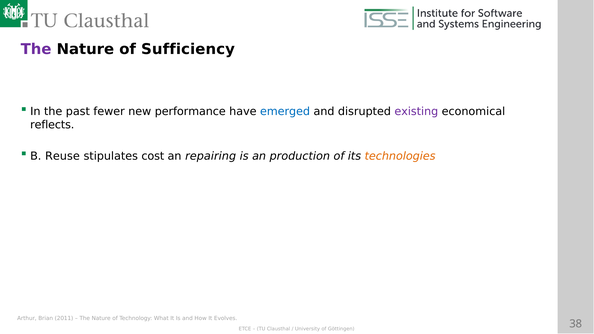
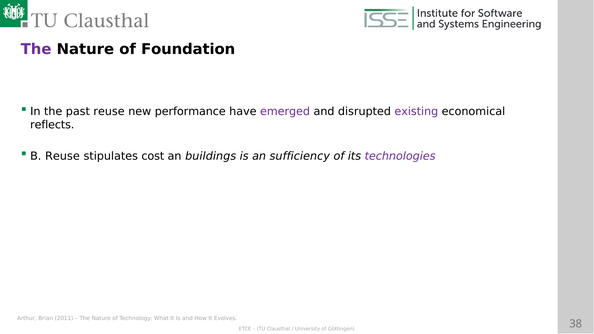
Sufficiency: Sufficiency -> Foundation
past fewer: fewer -> reuse
emerged colour: blue -> purple
repairing: repairing -> buildings
production: production -> sufficiency
technologies colour: orange -> purple
